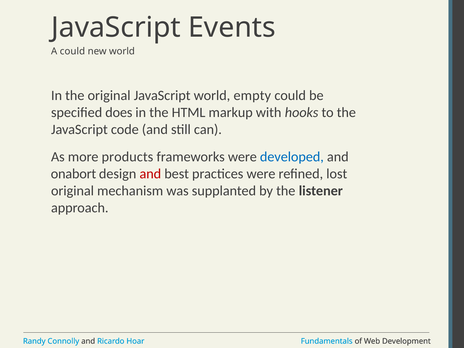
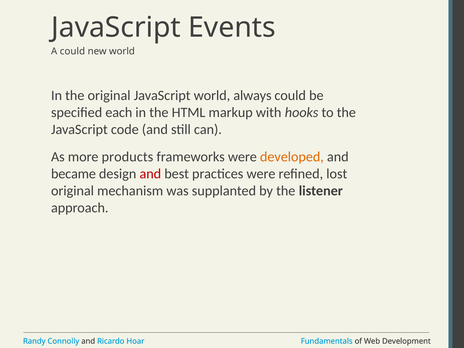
empty: empty -> always
does: does -> each
developed colour: blue -> orange
onabort: onabort -> became
